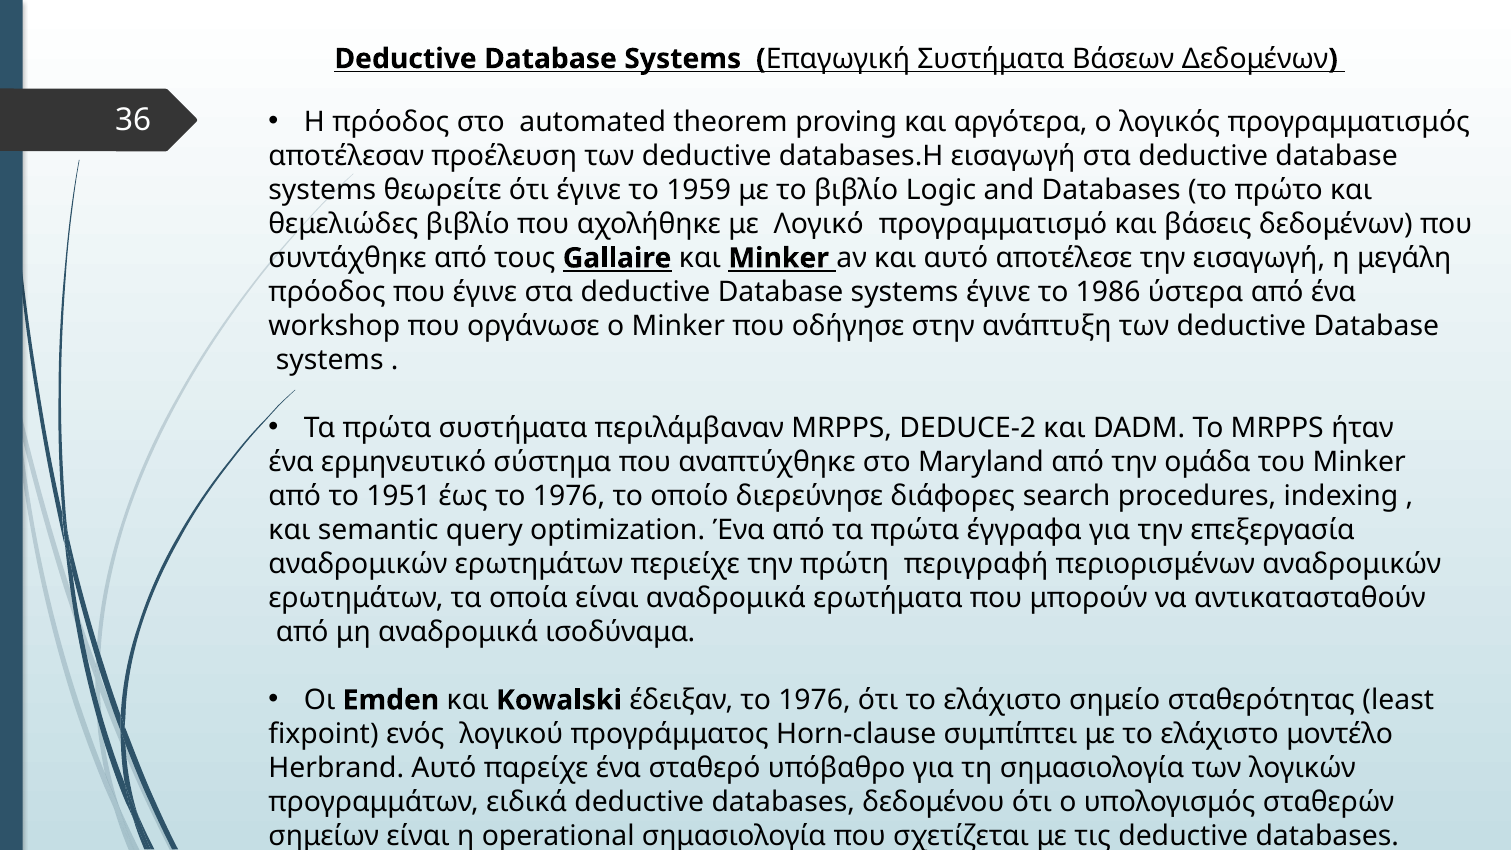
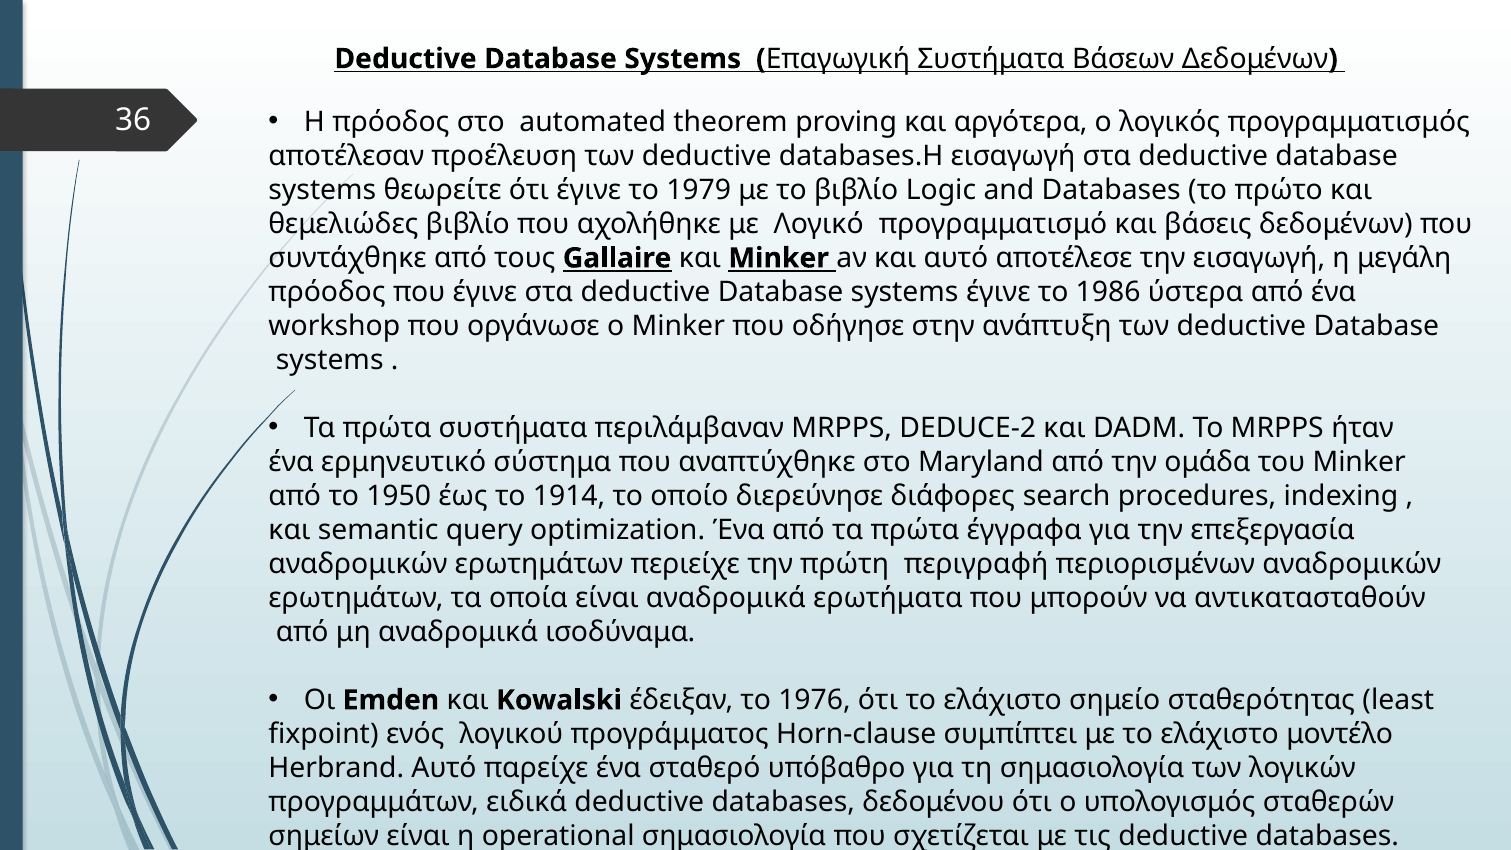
1959: 1959 -> 1979
1951: 1951 -> 1950
έως το 1976: 1976 -> 1914
